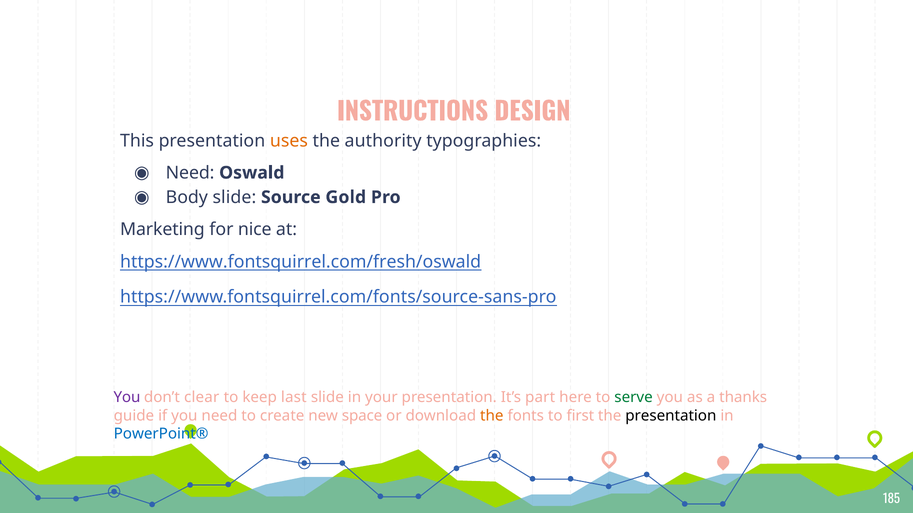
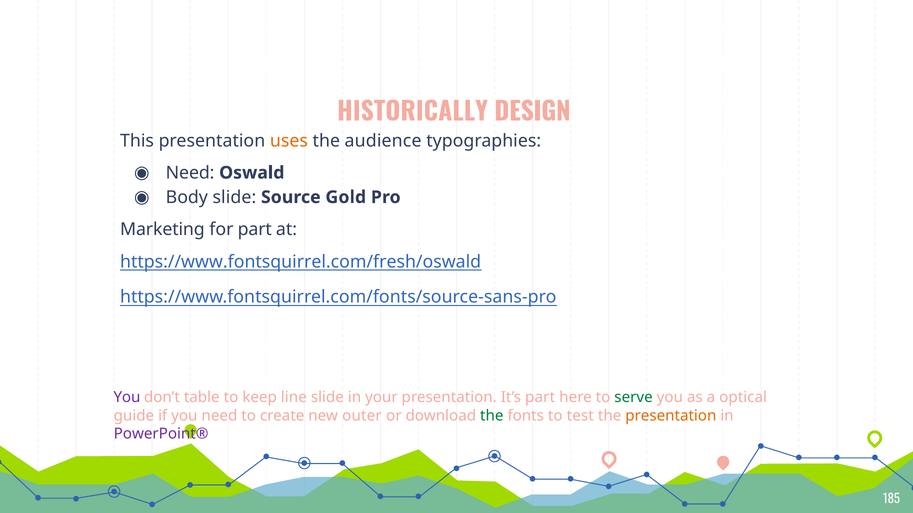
INSTRUCTIONS: INSTRUCTIONS -> HISTORICALLY
authority: authority -> audience
for nice: nice -> part
clear: clear -> table
last: last -> line
thanks: thanks -> optical
space: space -> outer
the at (492, 416) colour: orange -> green
first: first -> test
presentation at (671, 416) colour: black -> orange
PowerPoint® colour: blue -> purple
